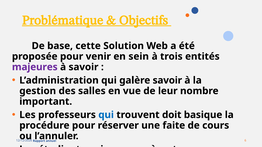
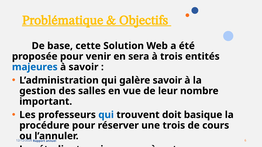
sein: sein -> sera
majeures colour: purple -> blue
une faite: faite -> trois
